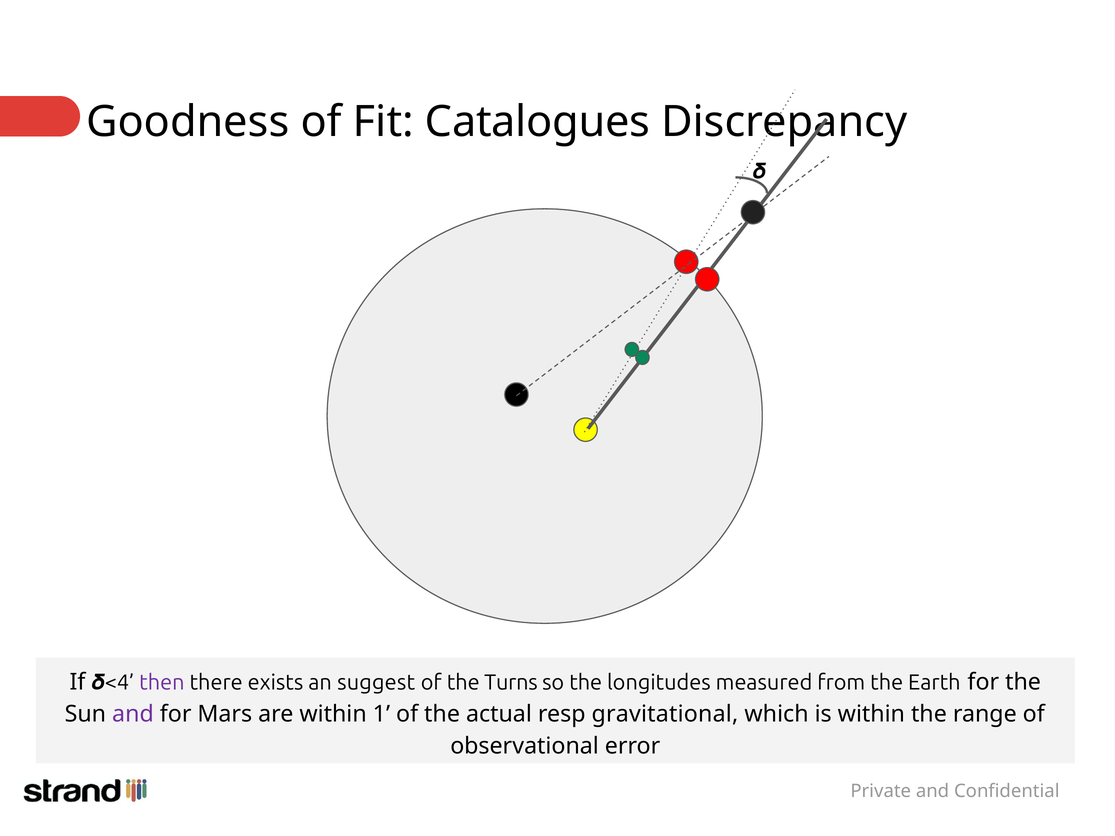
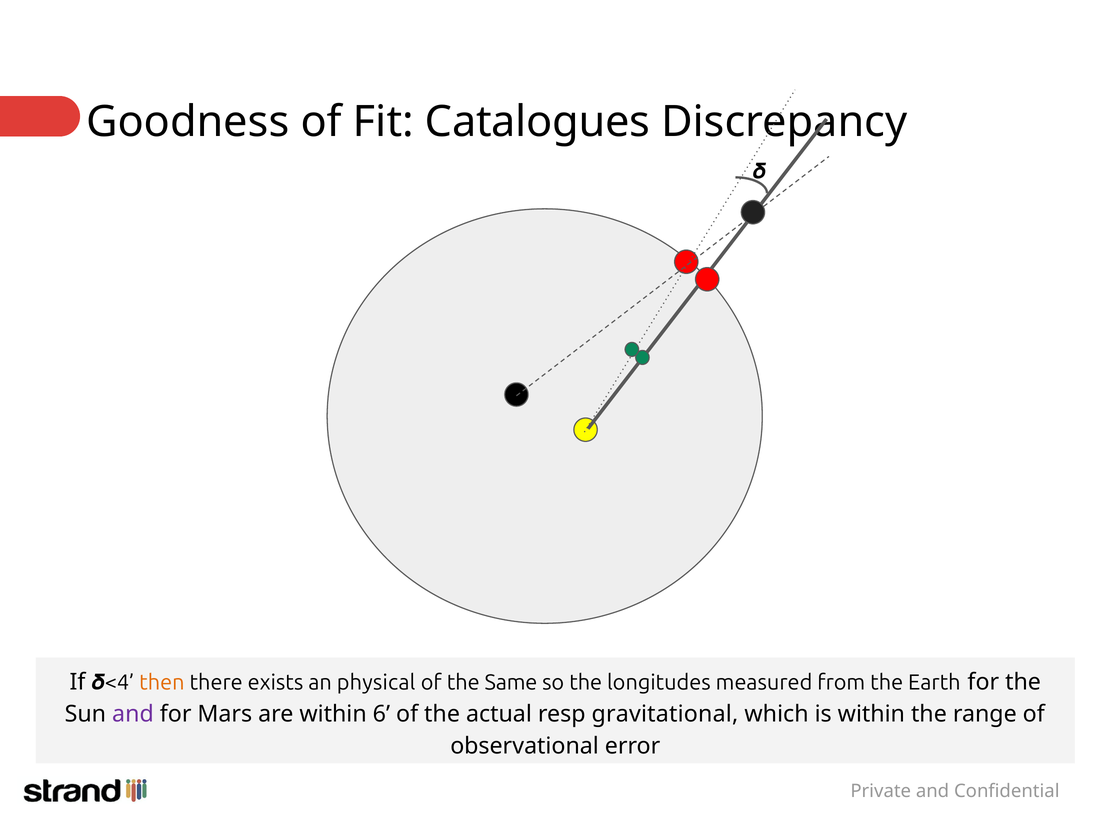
then colour: purple -> orange
suggest: suggest -> physical
Turns: Turns -> Same
1: 1 -> 6
